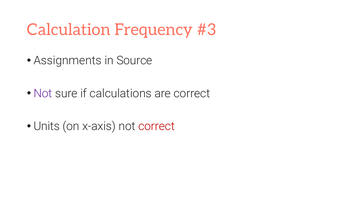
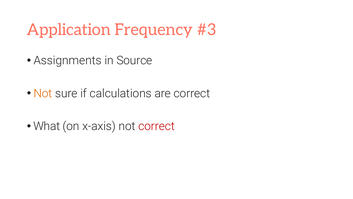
Calculation: Calculation -> Application
Not at (43, 93) colour: purple -> orange
Units: Units -> What
